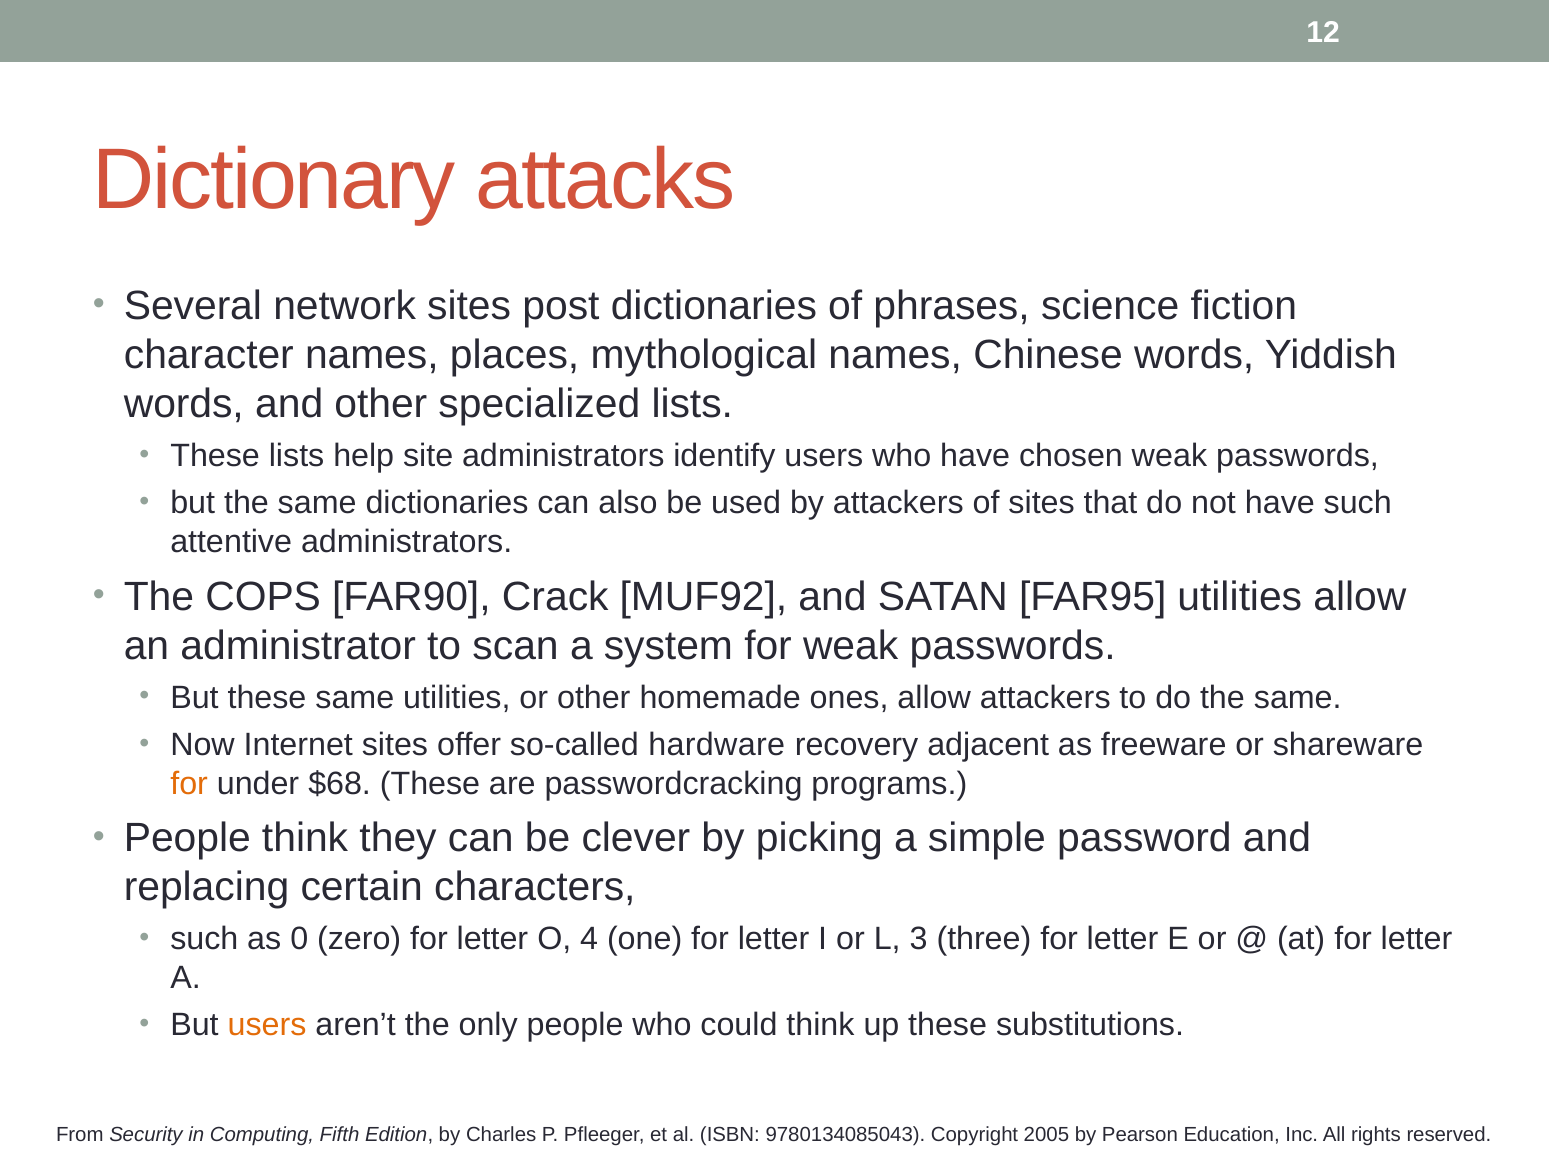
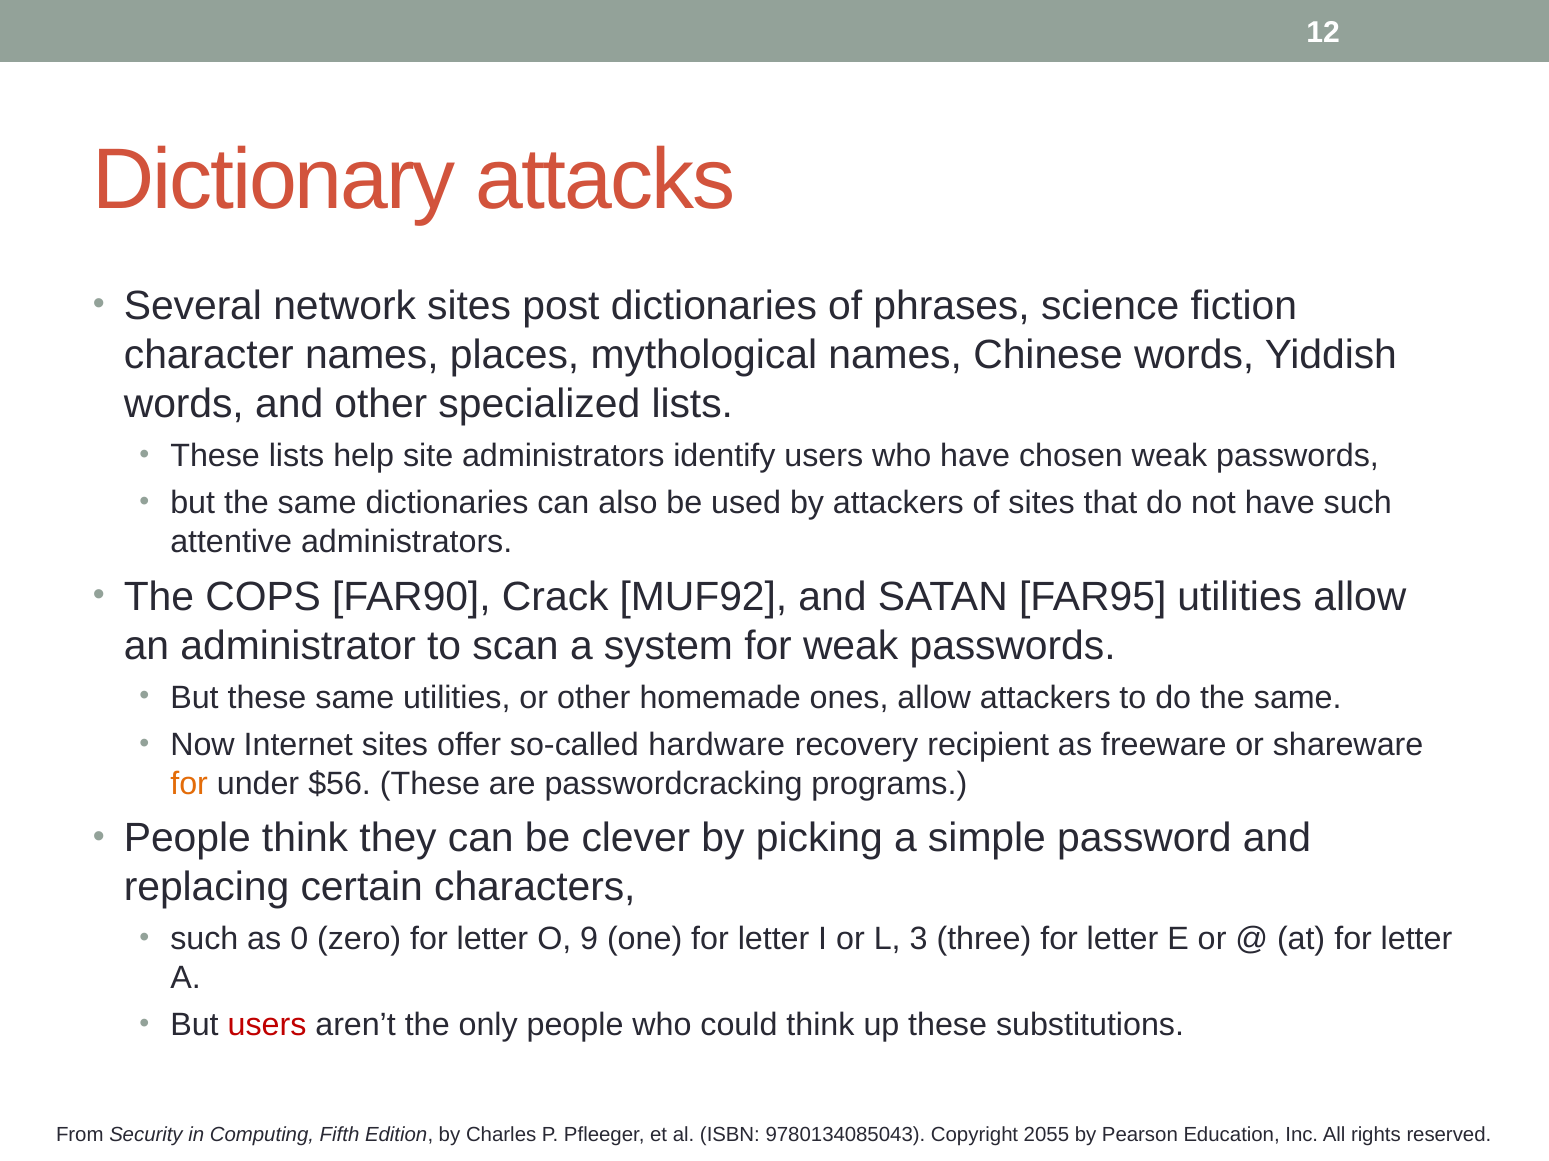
adjacent: adjacent -> recipient
$68: $68 -> $56
4: 4 -> 9
users at (267, 1026) colour: orange -> red
2005: 2005 -> 2055
